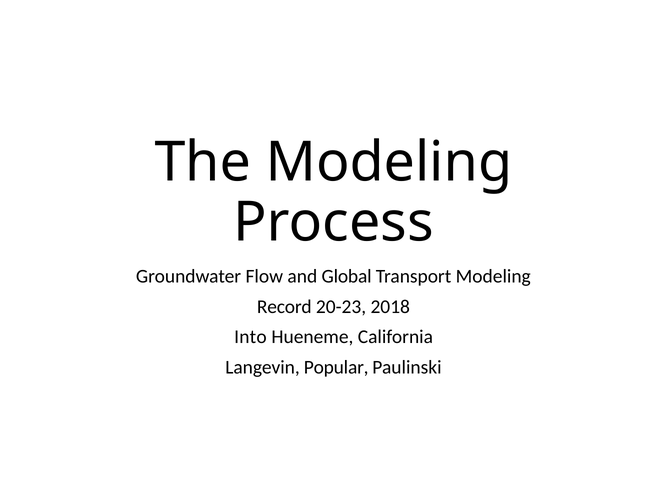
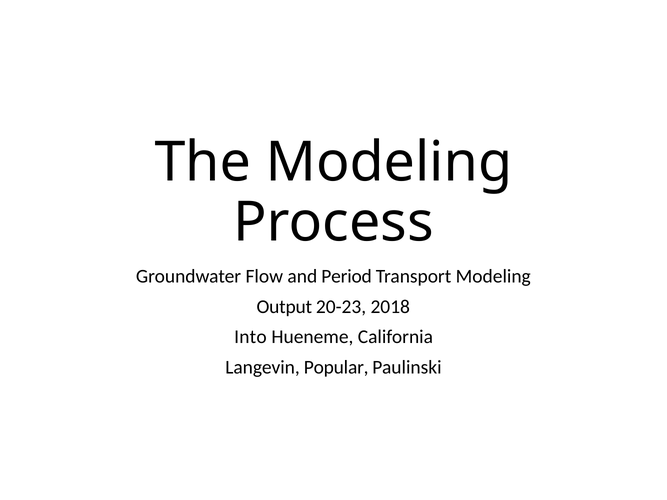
Global: Global -> Period
Record: Record -> Output
